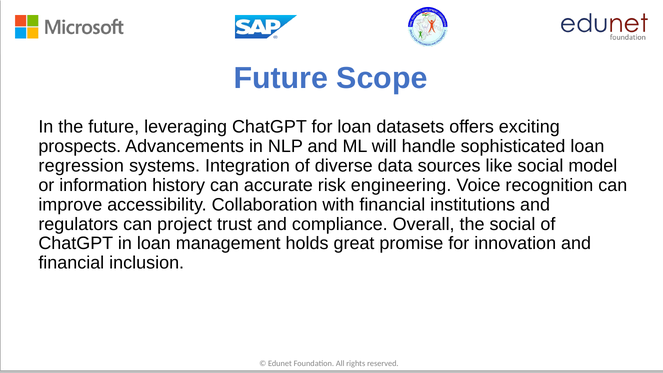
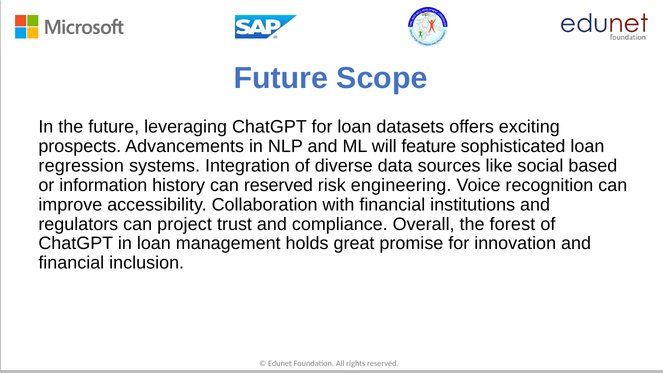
handle: handle -> feature
model: model -> based
can accurate: accurate -> reserved
the social: social -> forest
